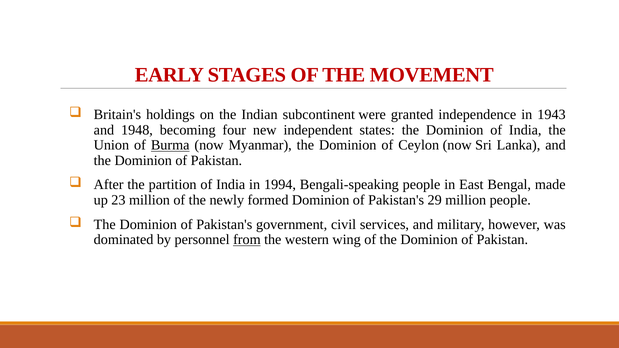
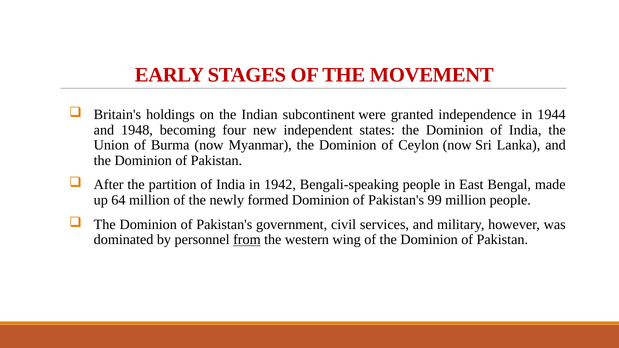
1943: 1943 -> 1944
Burma underline: present -> none
1994: 1994 -> 1942
23: 23 -> 64
29: 29 -> 99
